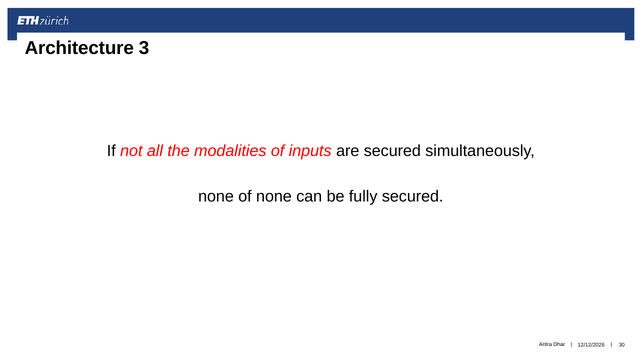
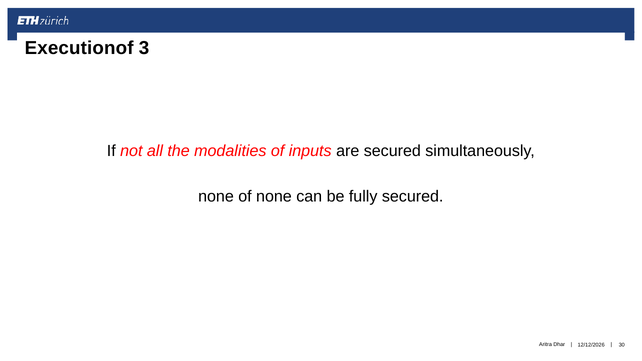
Architecture: Architecture -> Executionof
